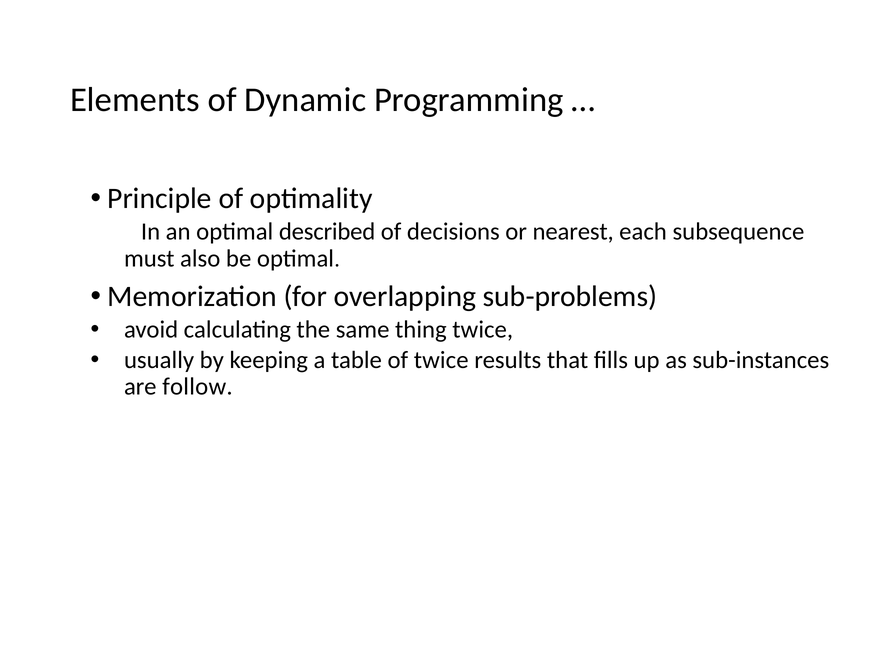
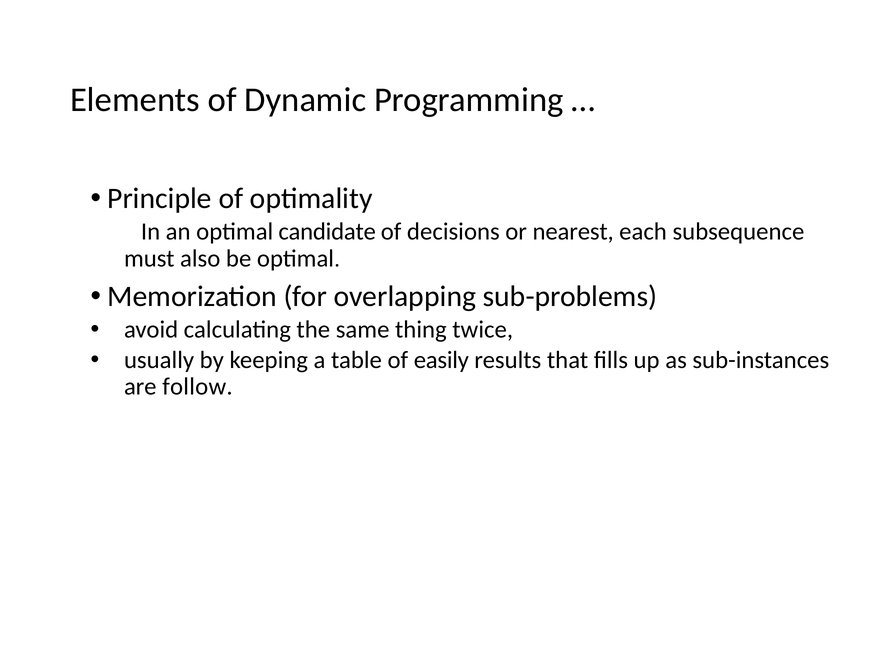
described: described -> candidate
of twice: twice -> easily
